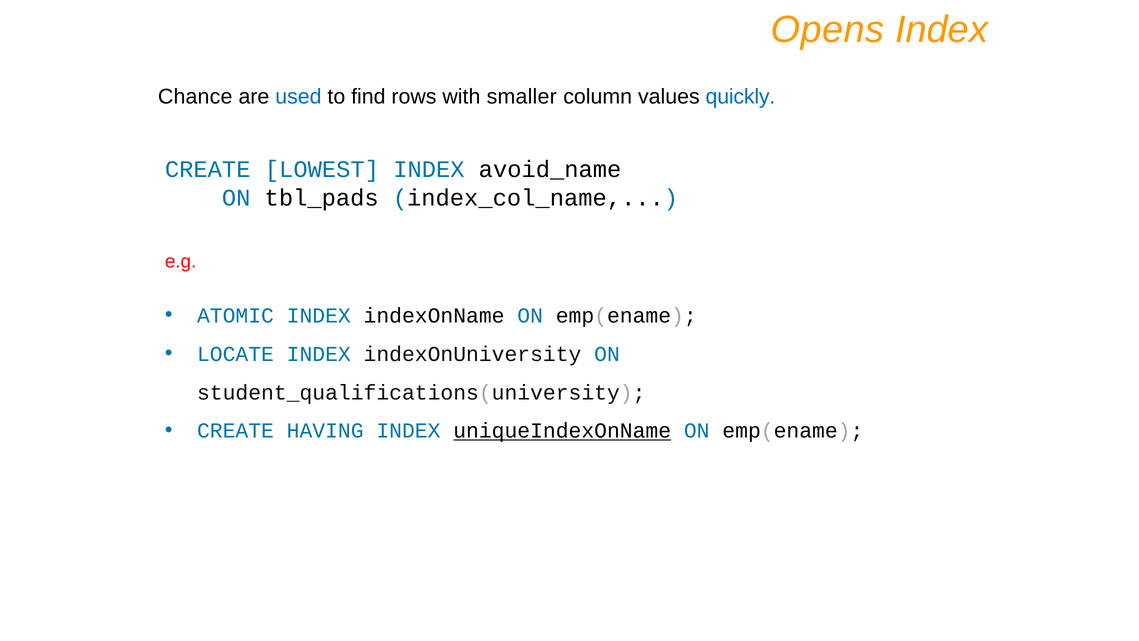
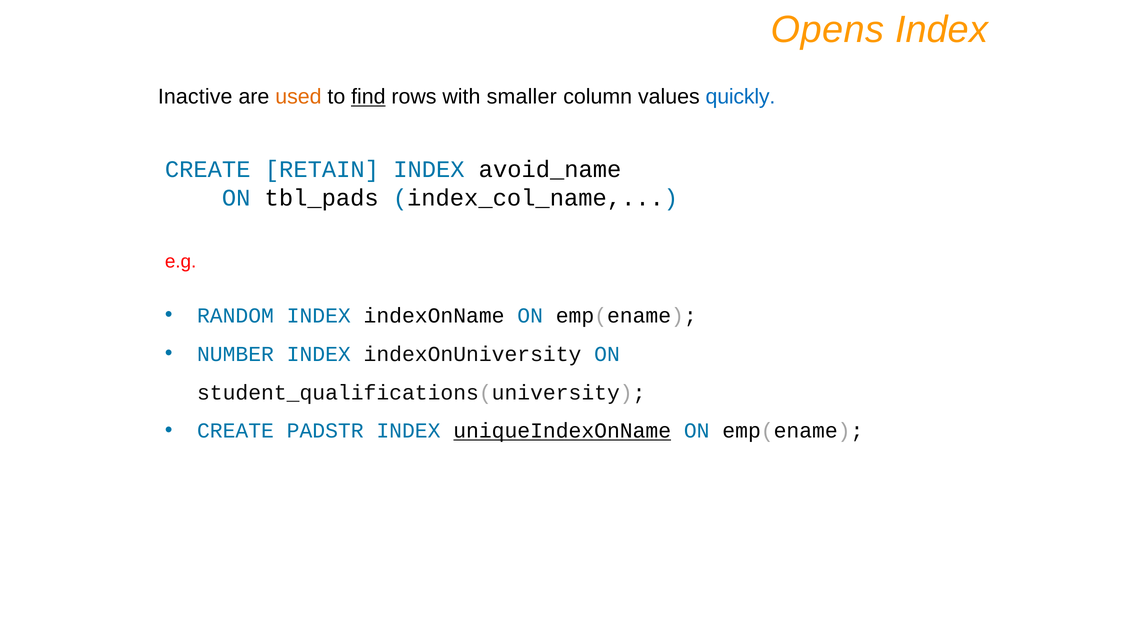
Chance: Chance -> Inactive
used colour: blue -> orange
find underline: none -> present
LOWEST: LOWEST -> RETAIN
ATOMIC: ATOMIC -> RANDOM
LOCATE: LOCATE -> NUMBER
HAVING: HAVING -> PADSTR
